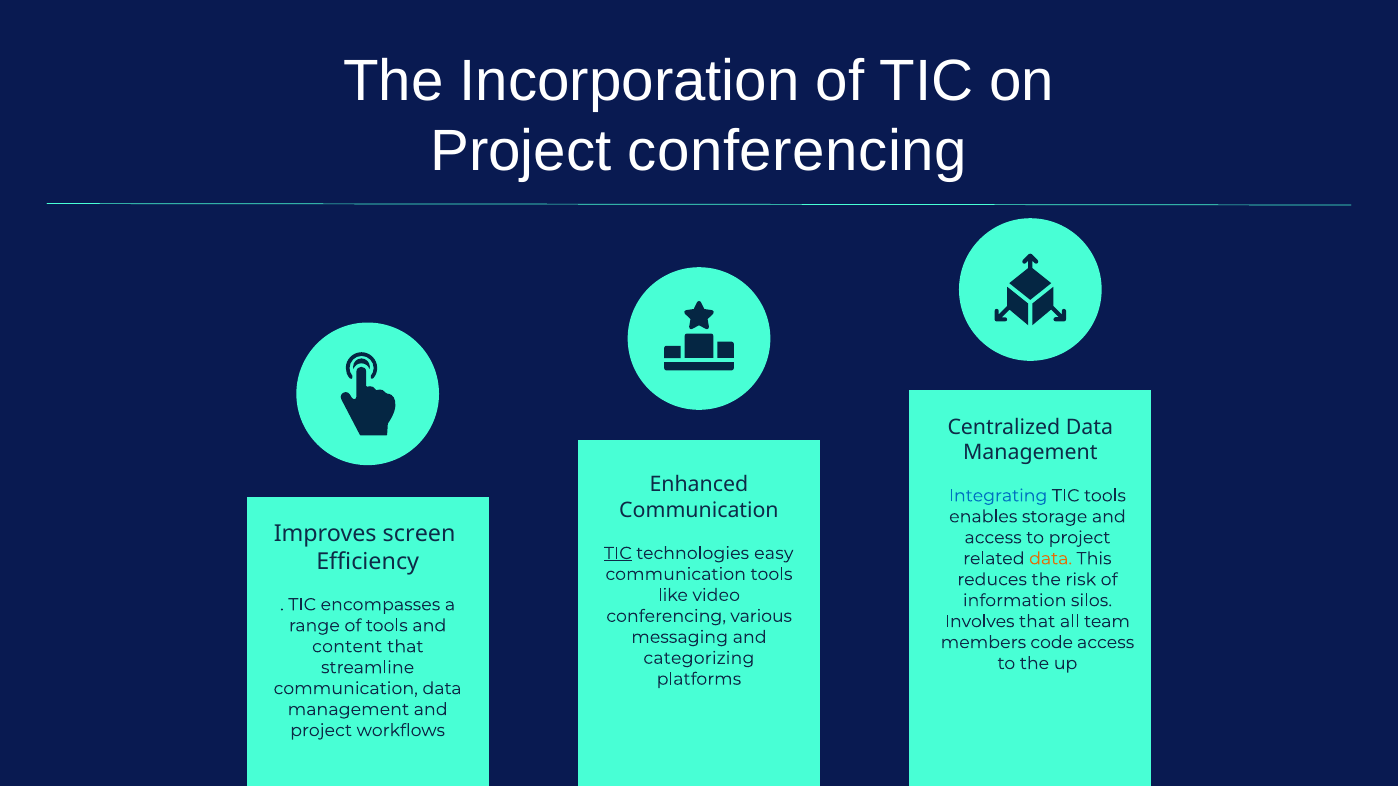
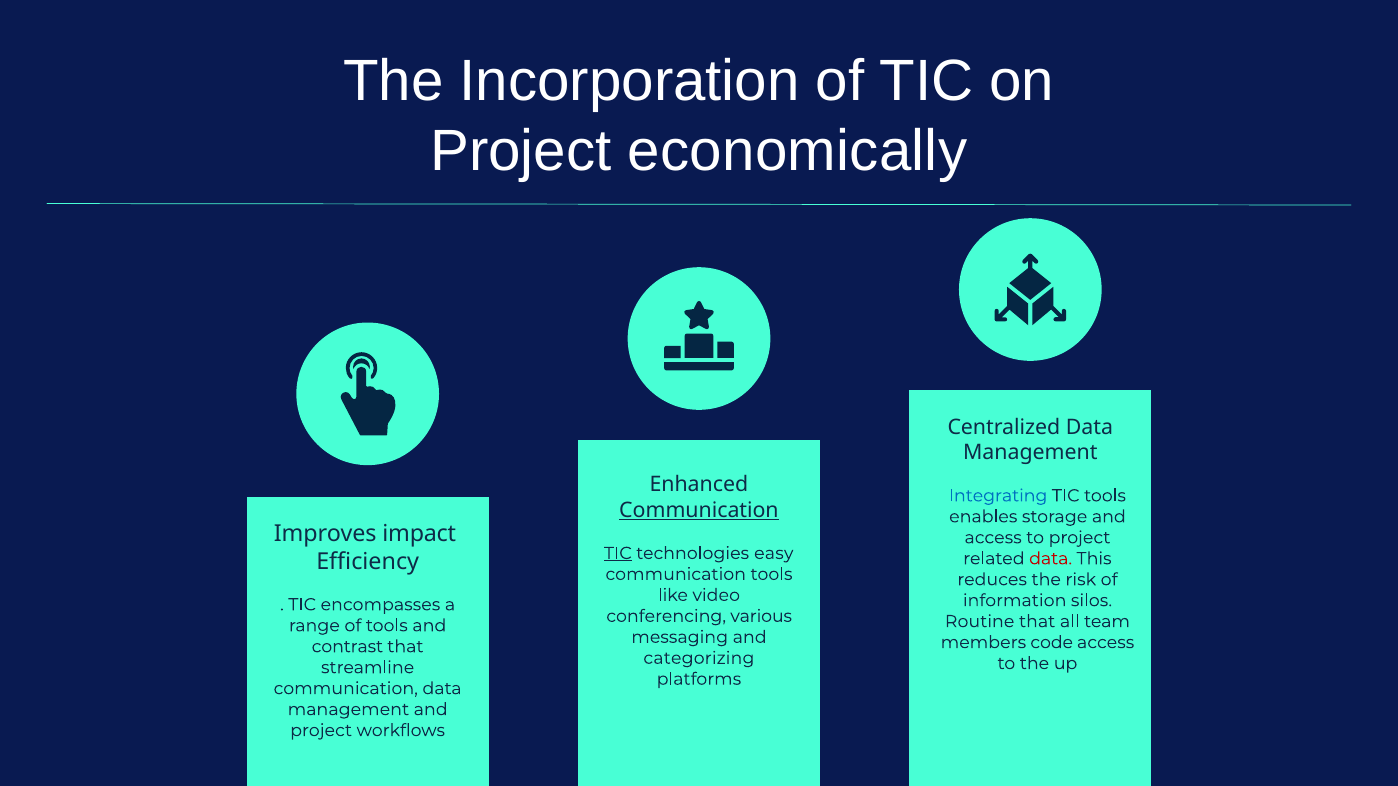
Project conferencing: conferencing -> economically
Communication at (699, 510) underline: none -> present
screen: screen -> impact
data at (1051, 559) colour: orange -> red
Involves: Involves -> Routine
content: content -> contrast
